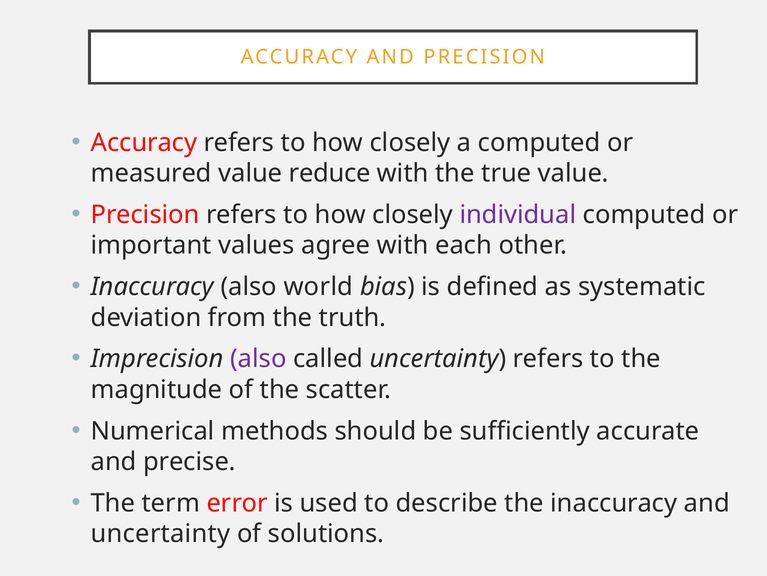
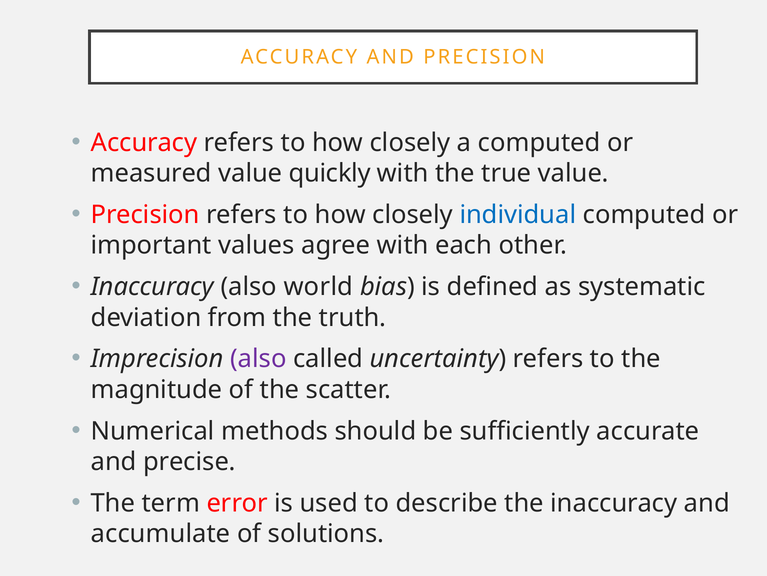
reduce: reduce -> quickly
individual colour: purple -> blue
uncertainty at (160, 533): uncertainty -> accumulate
